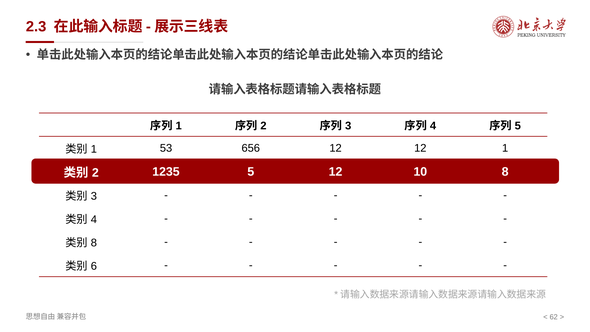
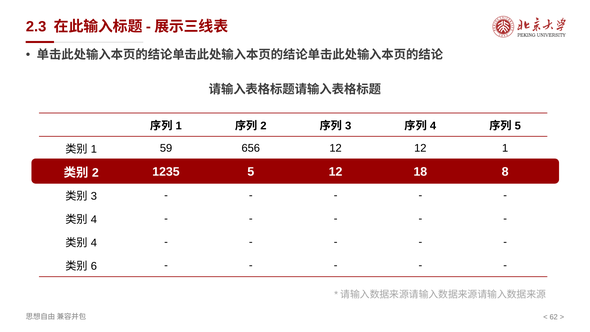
53: 53 -> 59
10: 10 -> 18
8 at (94, 243): 8 -> 4
